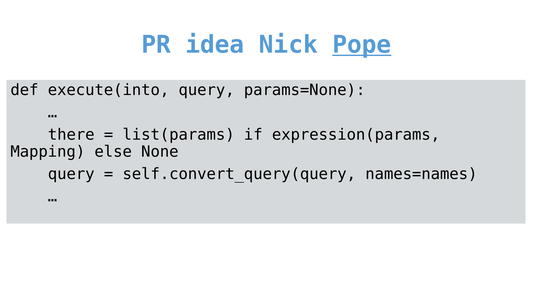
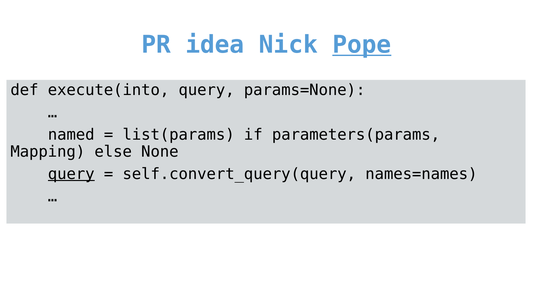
there: there -> named
expression(params: expression(params -> parameters(params
query at (71, 174) underline: none -> present
